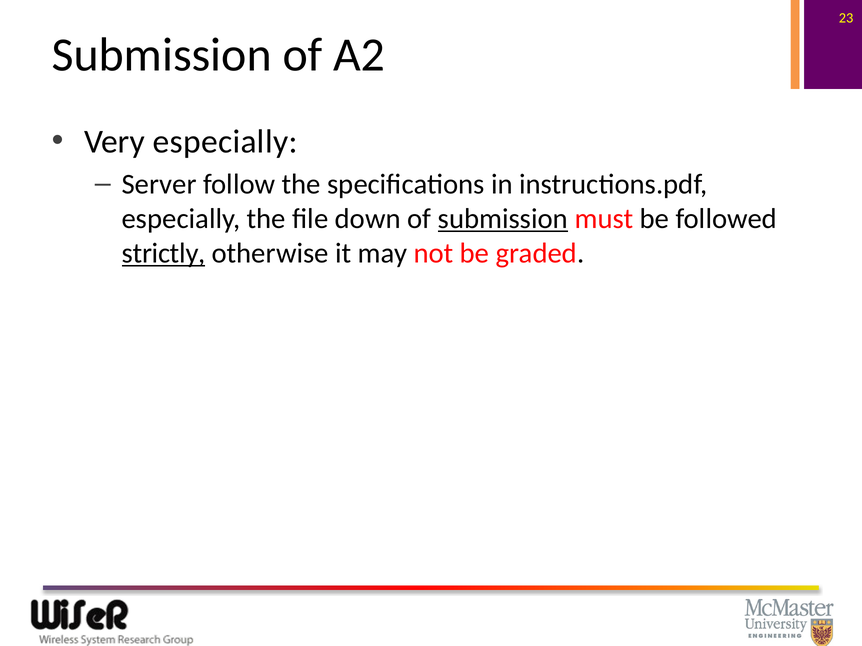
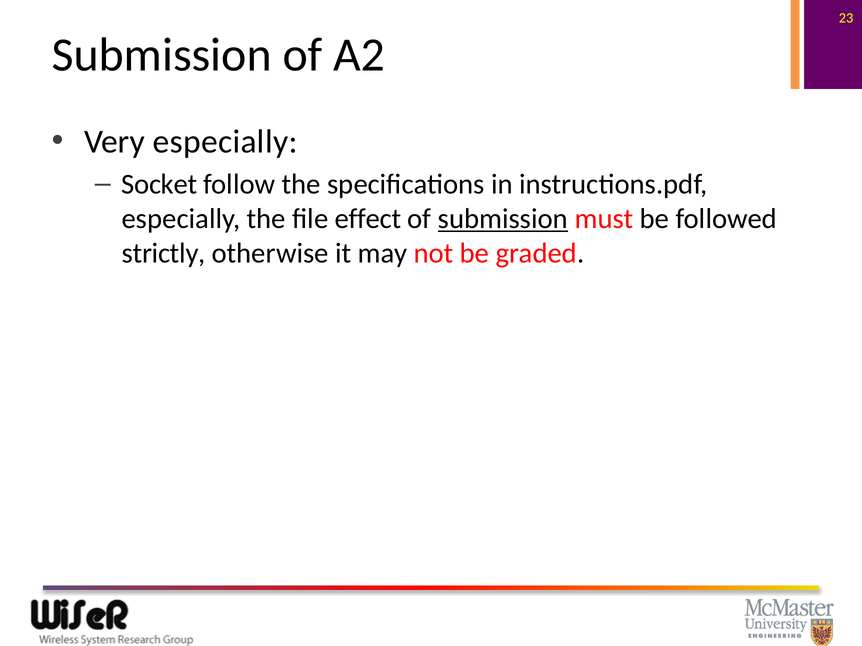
Server: Server -> Socket
down: down -> effect
strictly underline: present -> none
